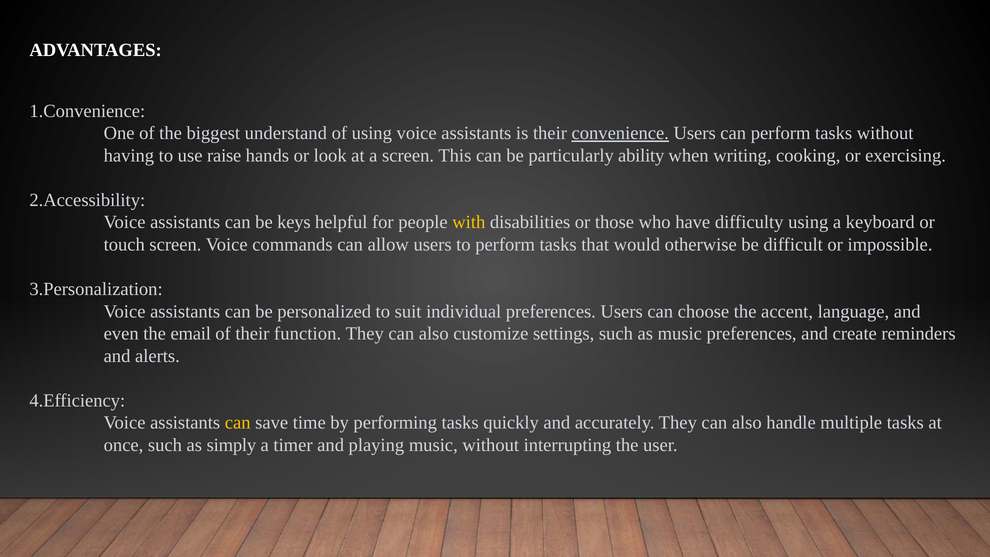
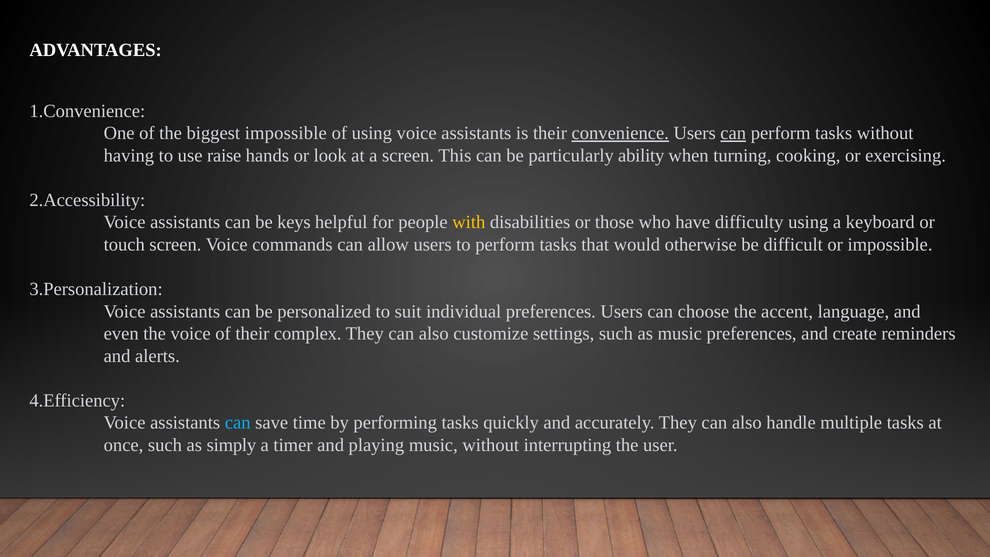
biggest understand: understand -> impossible
can at (733, 133) underline: none -> present
writing: writing -> turning
the email: email -> voice
function: function -> complex
can at (238, 423) colour: yellow -> light blue
